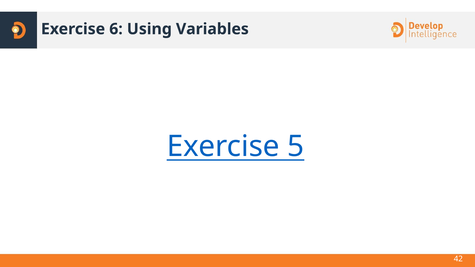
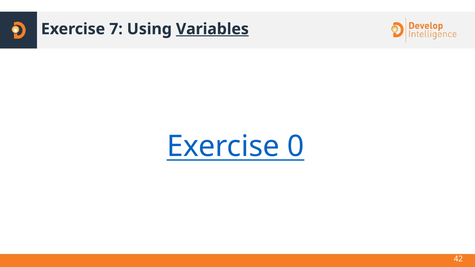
6: 6 -> 7
Variables underline: none -> present
5: 5 -> 0
